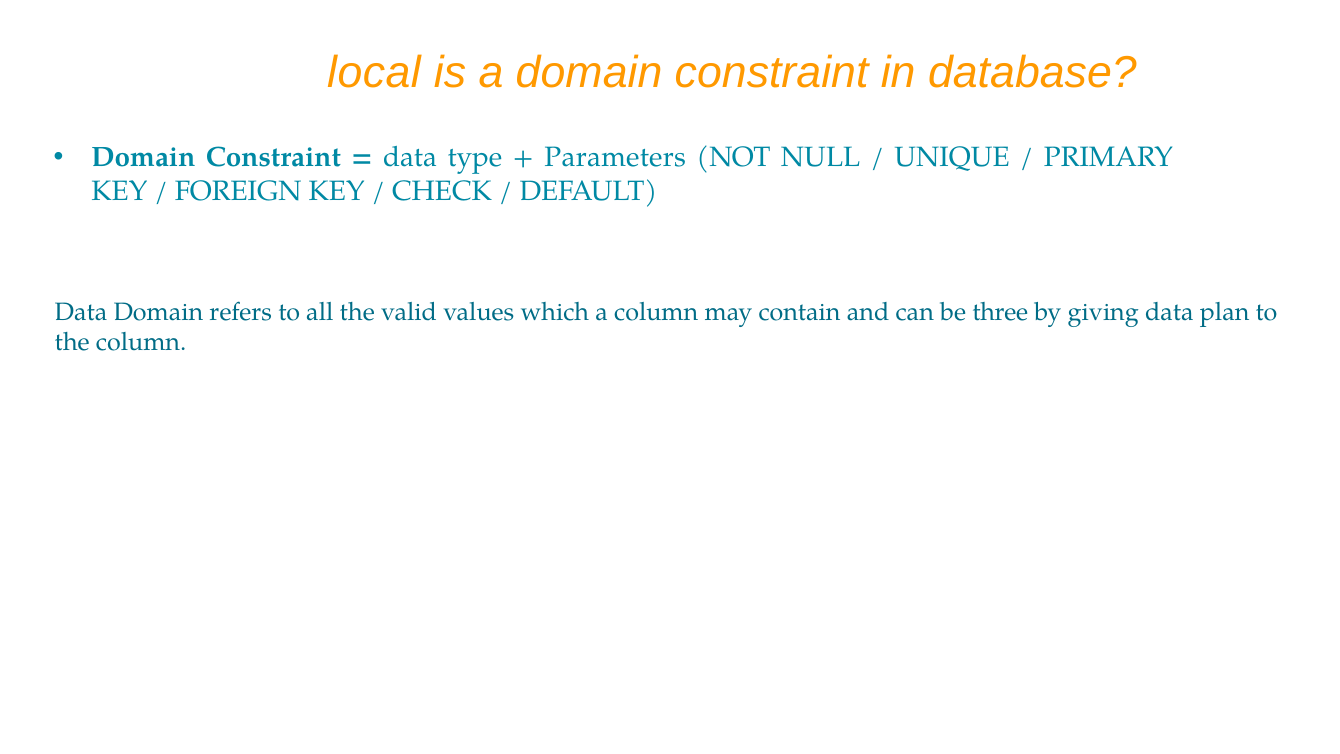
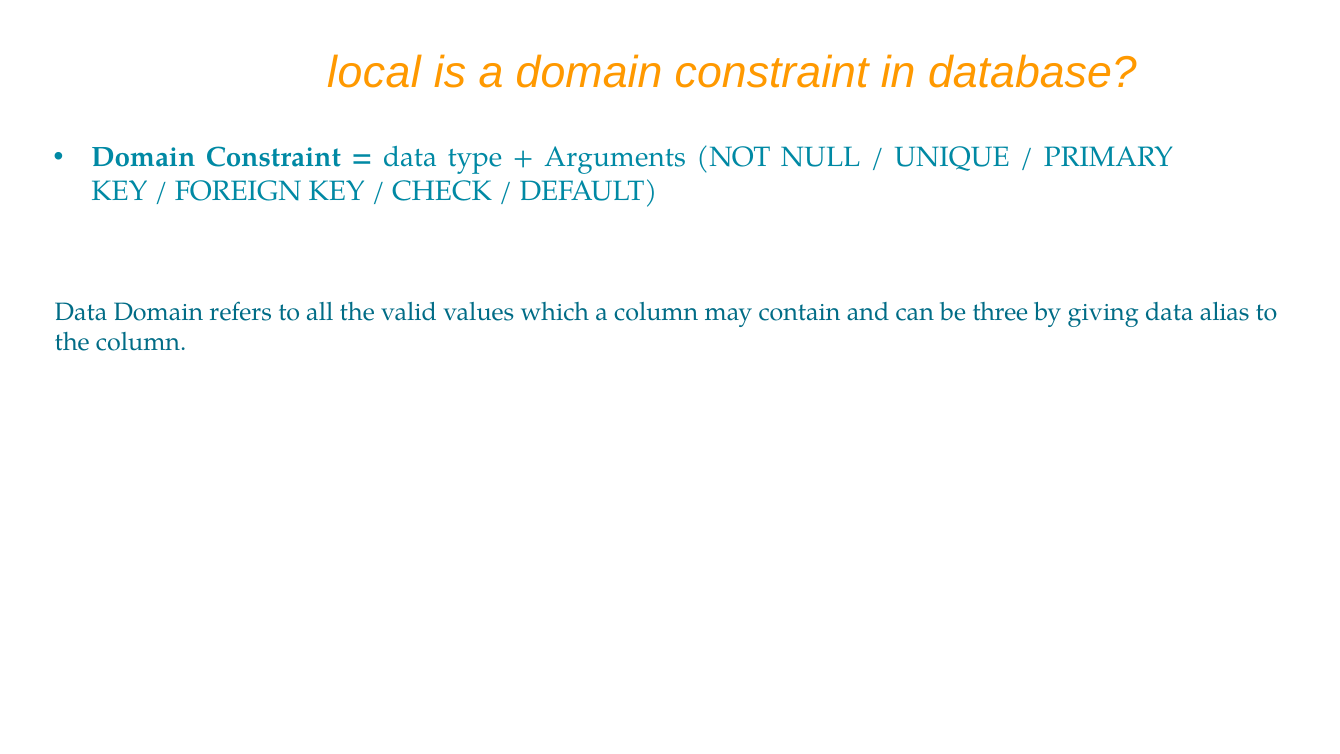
Parameters: Parameters -> Arguments
plan: plan -> alias
